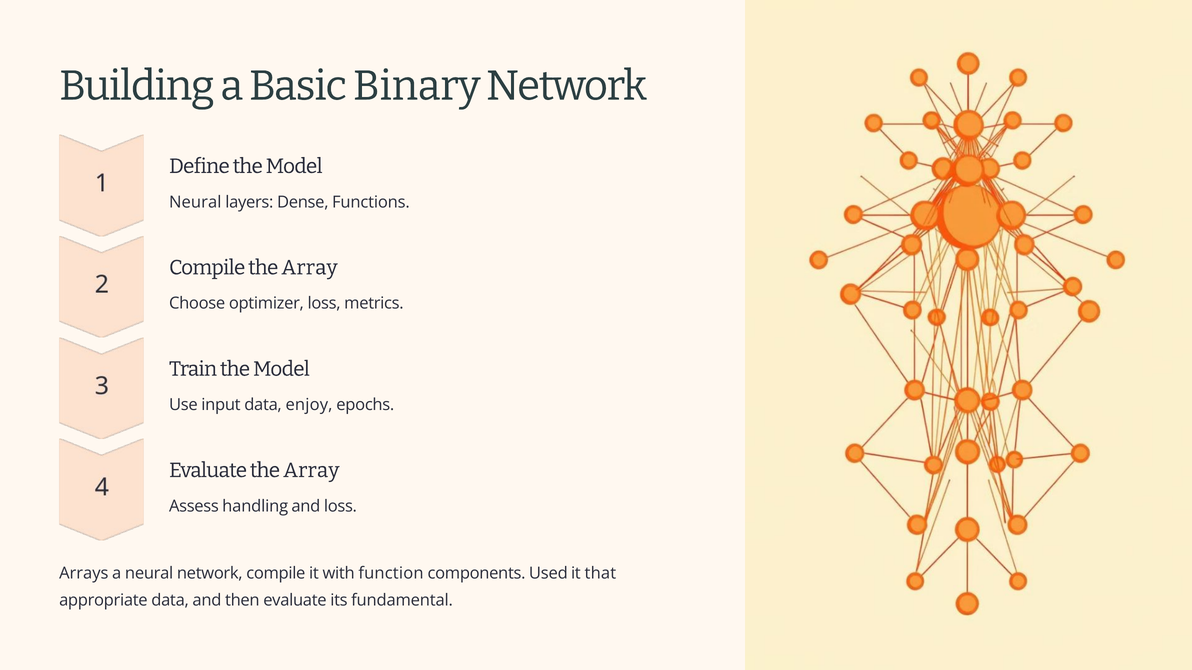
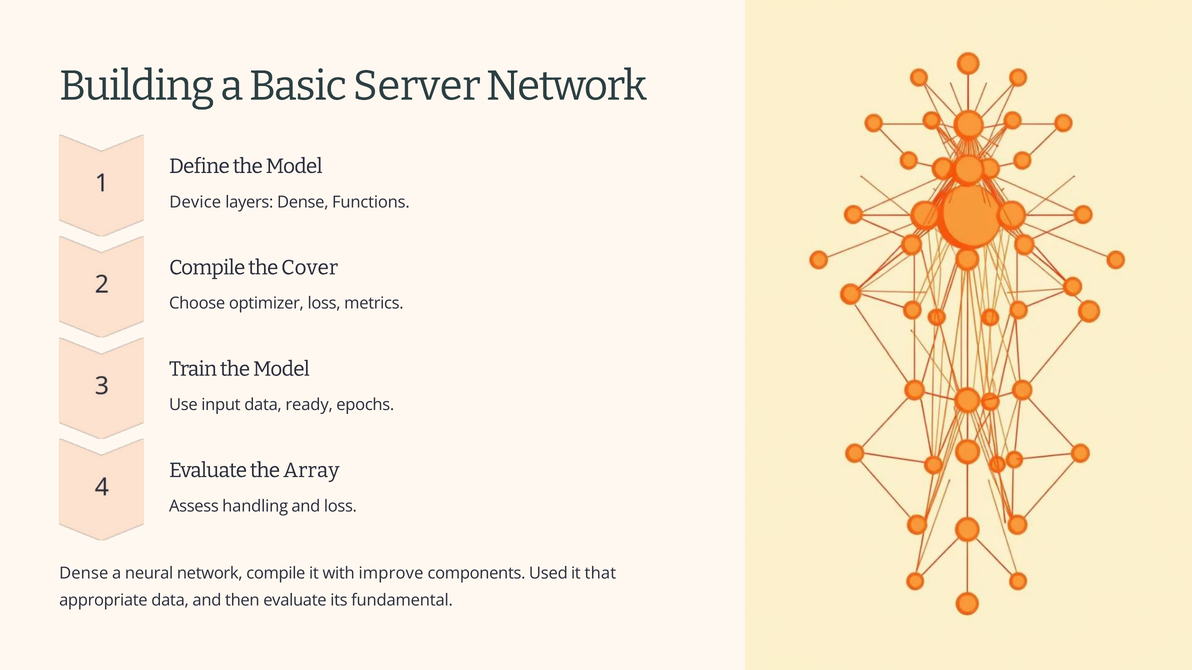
Binary: Binary -> Server
Neural at (195, 202): Neural -> Device
Compile the Array: Array -> Cover
enjoy: enjoy -> ready
Arrays at (84, 574): Arrays -> Dense
function: function -> improve
